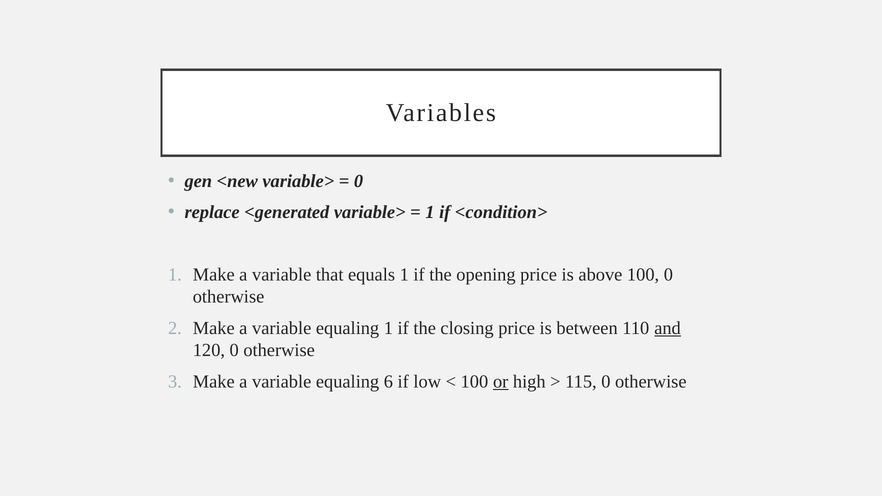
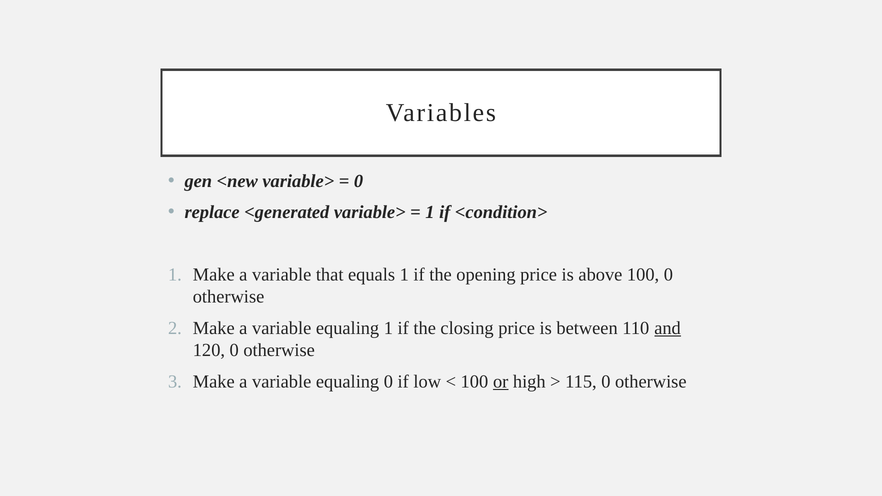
equaling 6: 6 -> 0
